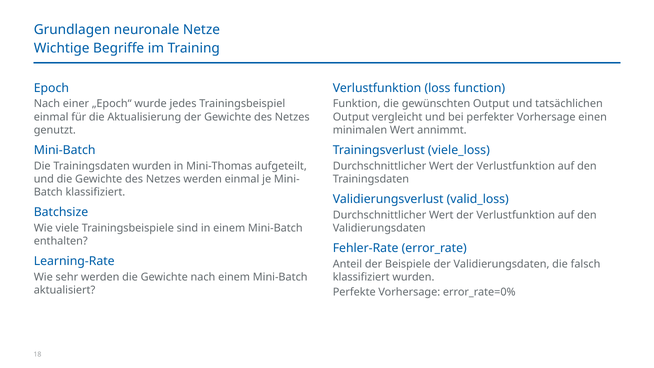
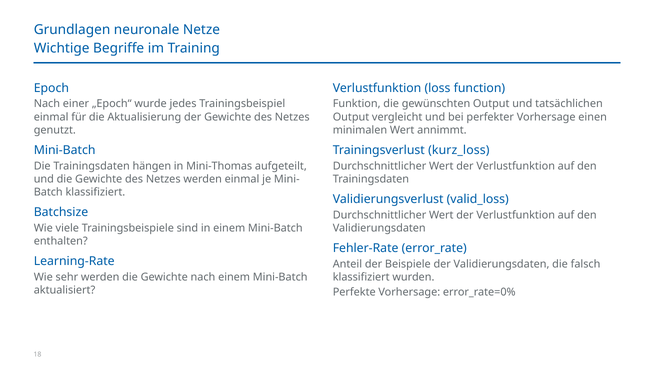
viele_loss: viele_loss -> kurz_loss
Trainingsdaten wurden: wurden -> hängen
